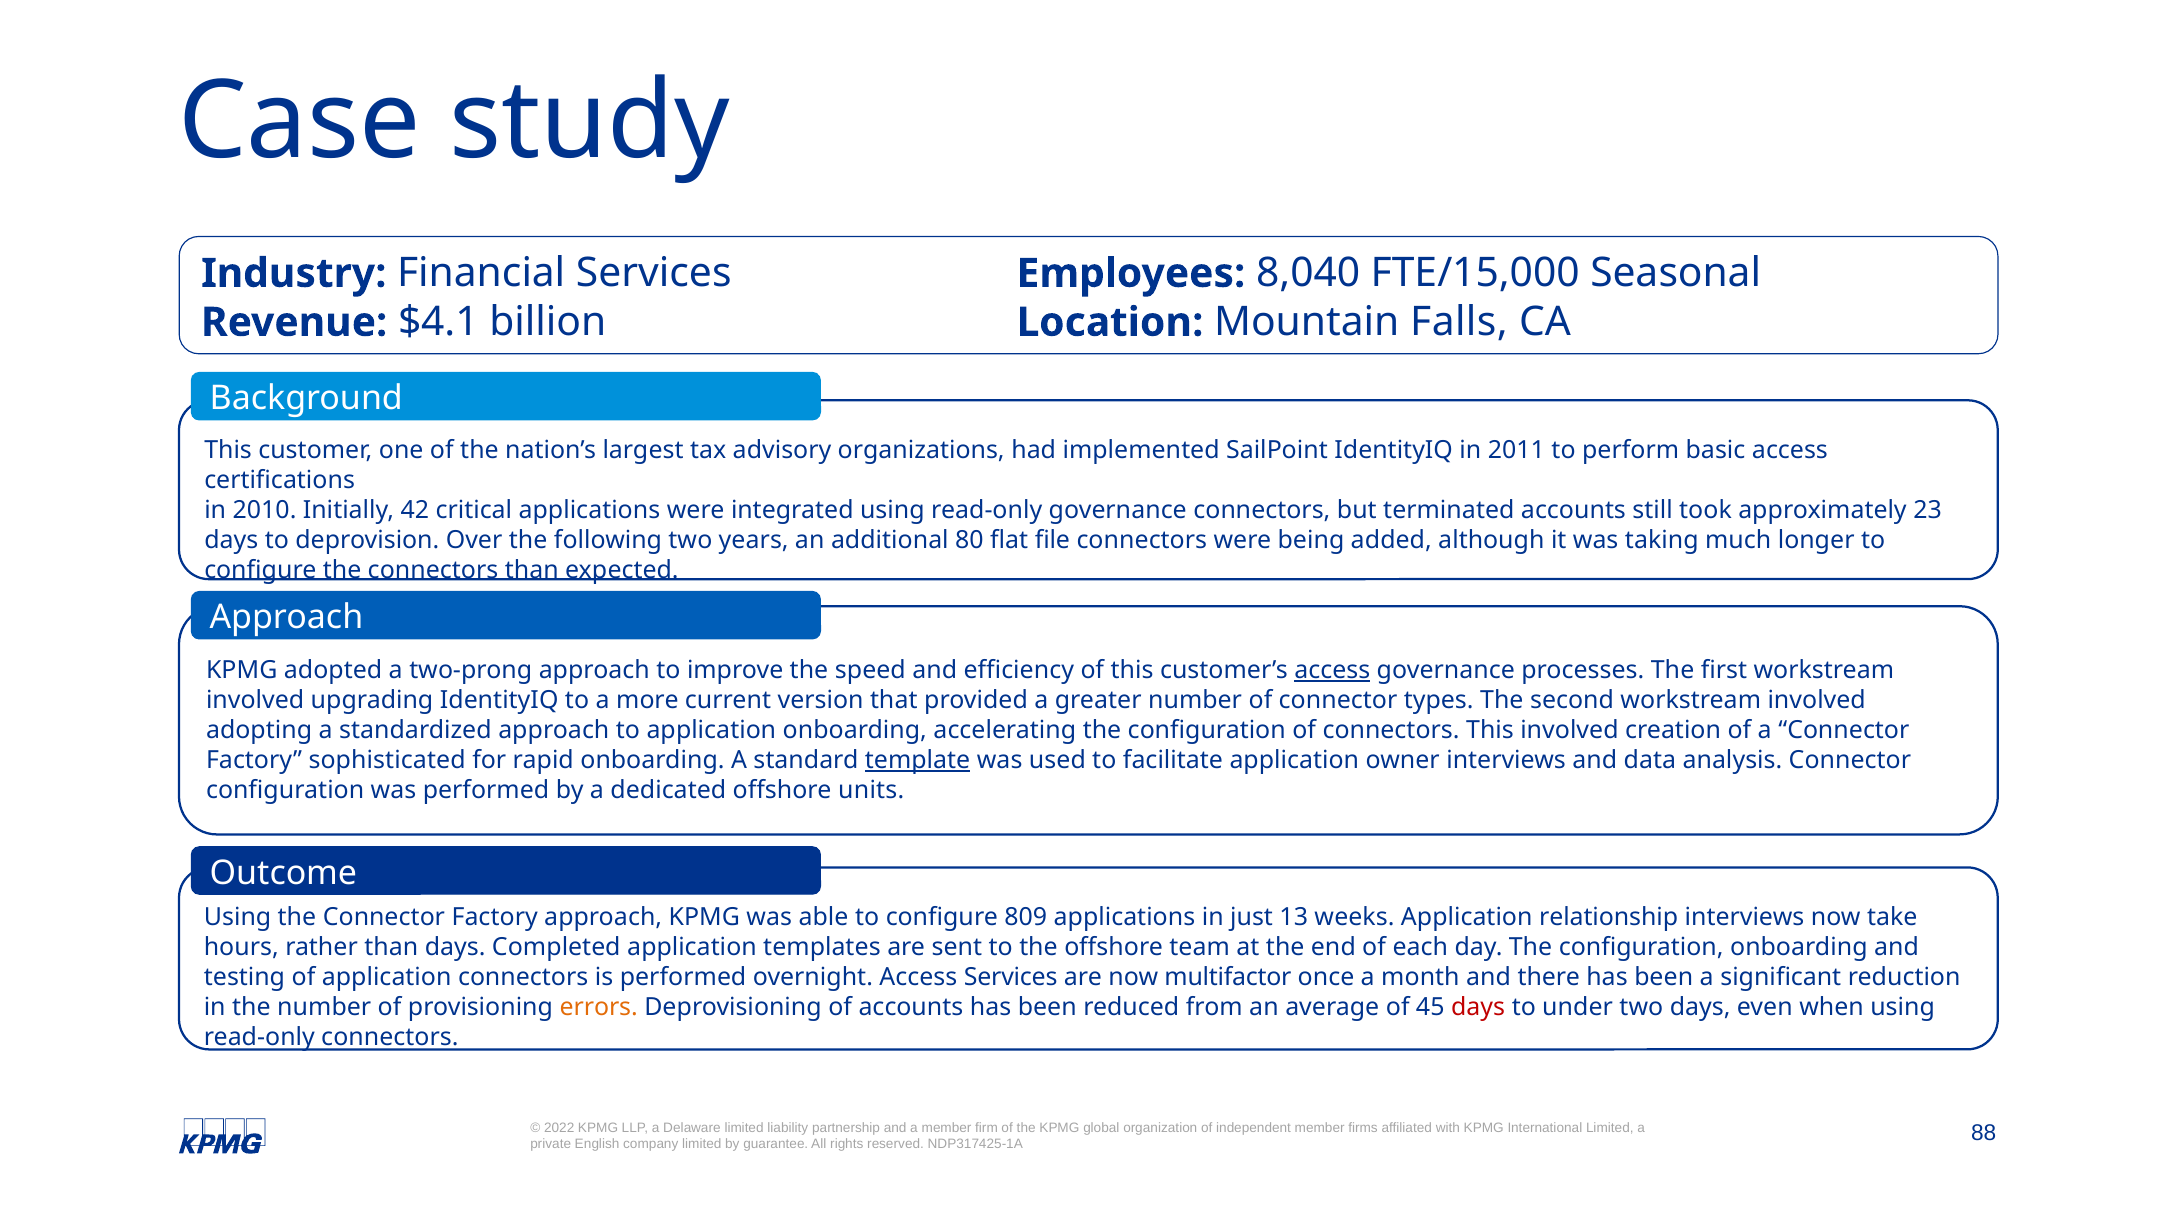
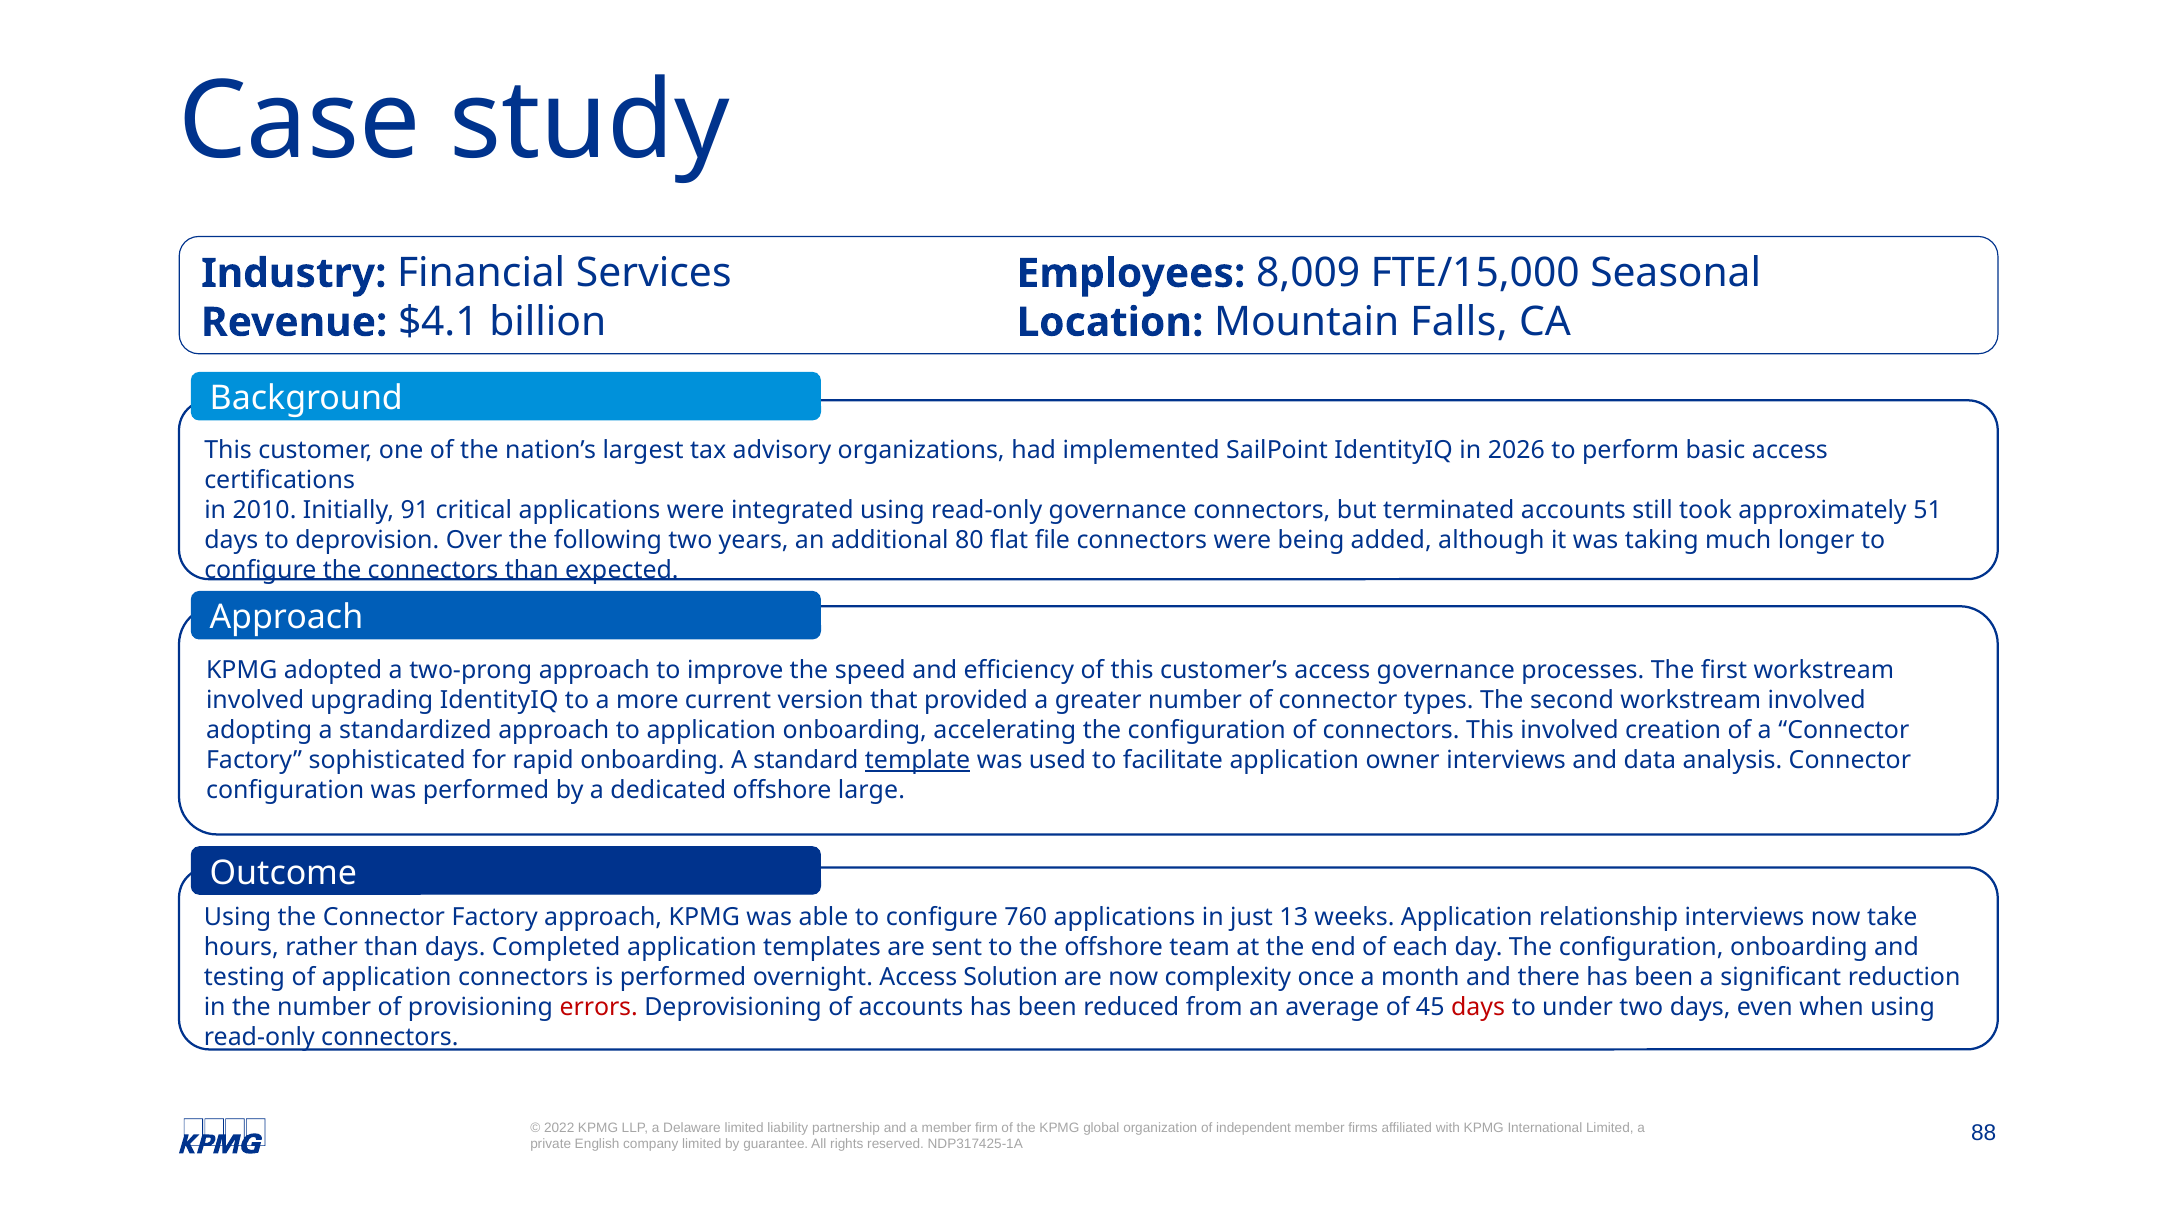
8,040: 8,040 -> 8,009
2011: 2011 -> 2026
42: 42 -> 91
23: 23 -> 51
access at (1332, 670) underline: present -> none
units: units -> large
809: 809 -> 760
Access Services: Services -> Solution
multifactor: multifactor -> complexity
errors colour: orange -> red
